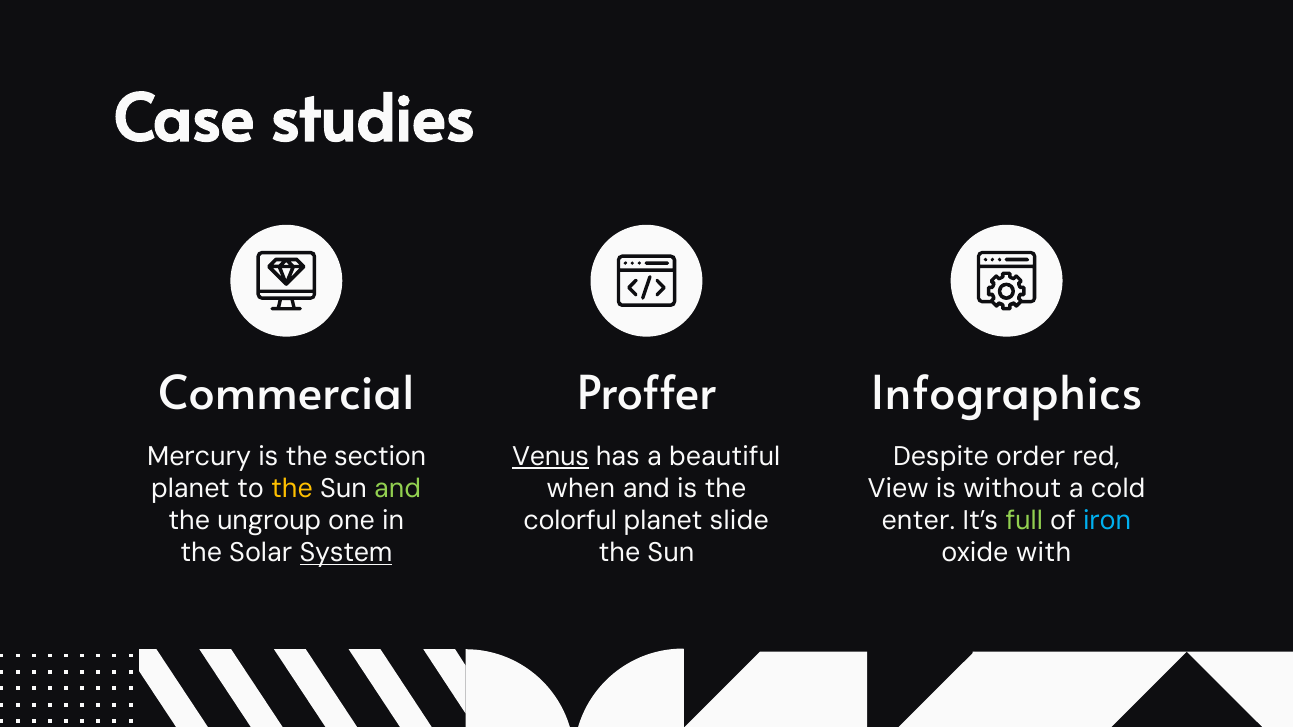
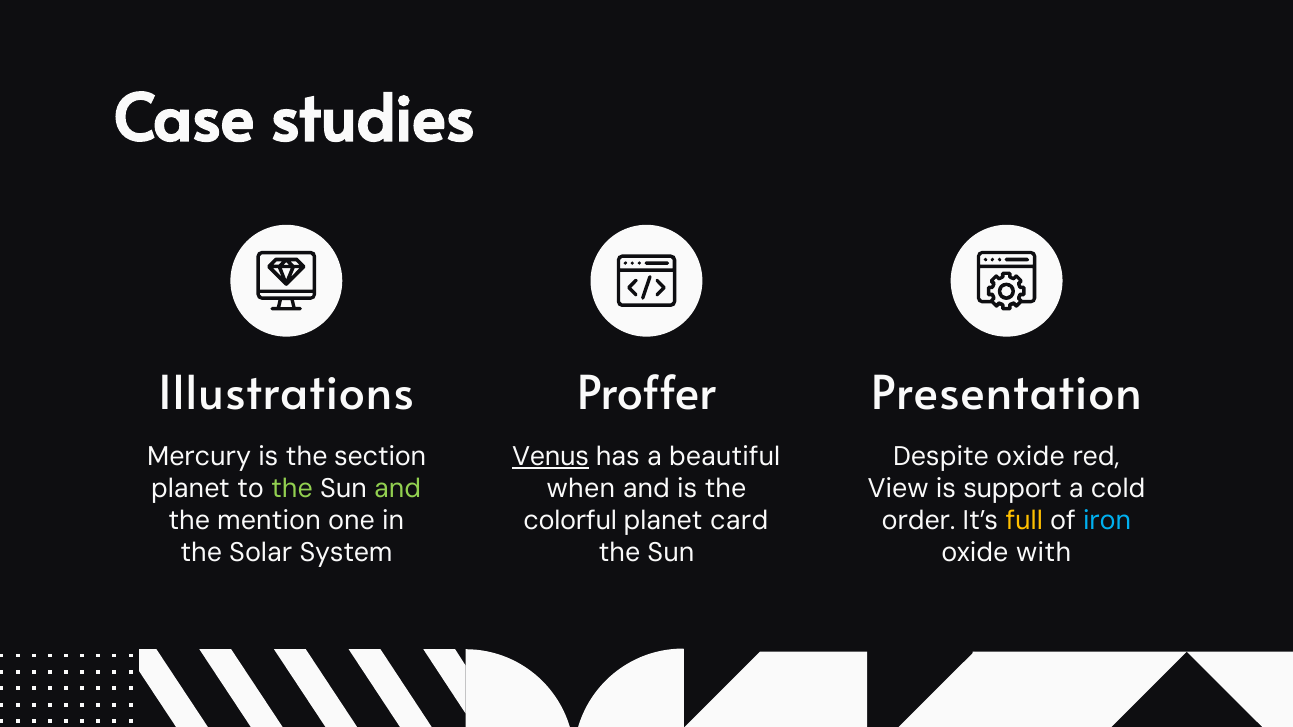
Commercial: Commercial -> Illustrations
Infographics: Infographics -> Presentation
Despite order: order -> oxide
the at (292, 489) colour: yellow -> light green
without: without -> support
ungroup: ungroup -> mention
slide: slide -> card
enter: enter -> order
full colour: light green -> yellow
System underline: present -> none
